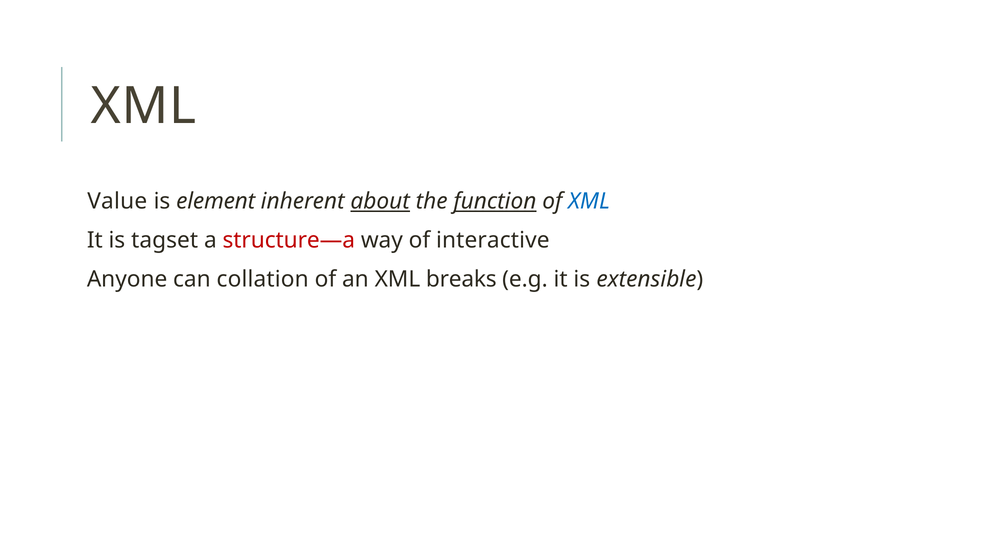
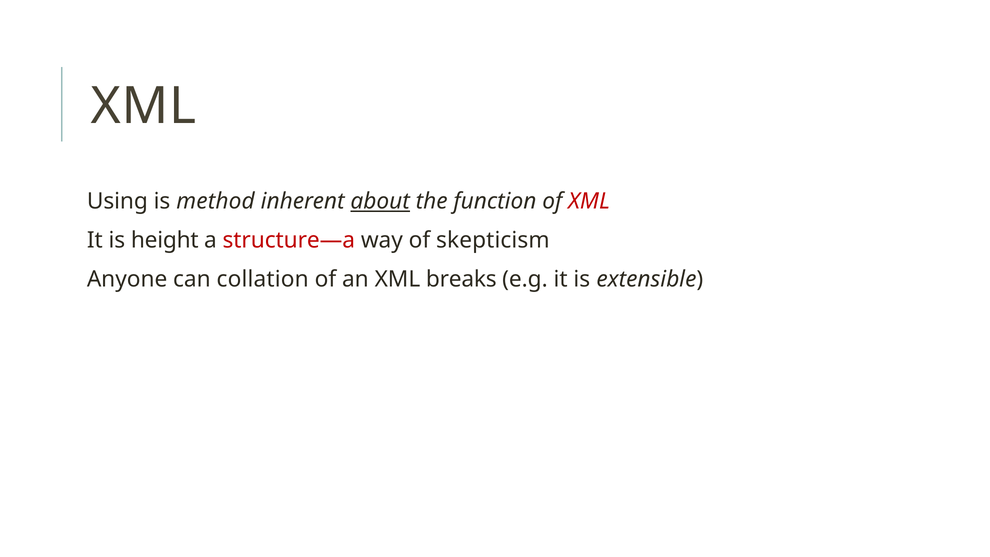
Value: Value -> Using
element: element -> method
function underline: present -> none
XML at (589, 201) colour: blue -> red
tagset: tagset -> height
interactive: interactive -> skepticism
